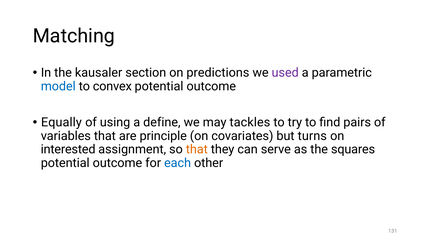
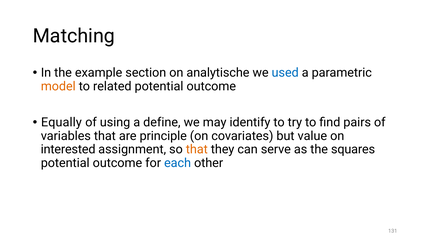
kausaler: kausaler -> example
predictions: predictions -> analytische
used colour: purple -> blue
model colour: blue -> orange
convex: convex -> related
tackles: tackles -> identify
turns: turns -> value
